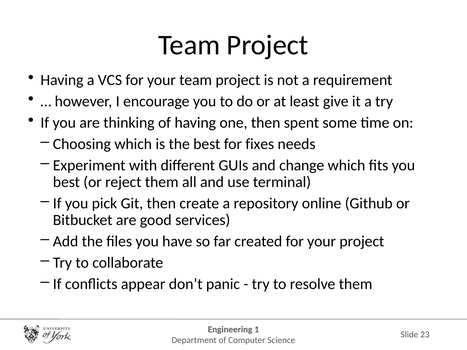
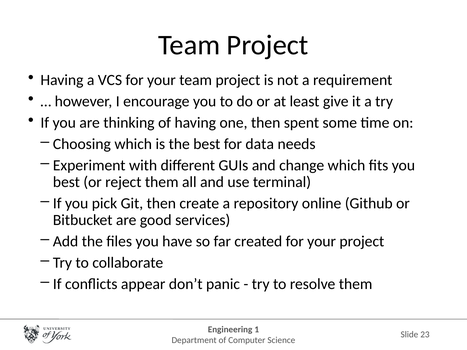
fixes: fixes -> data
